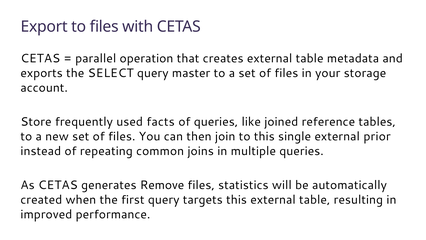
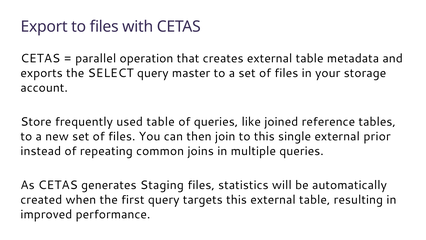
used facts: facts -> table
Remove: Remove -> Staging
